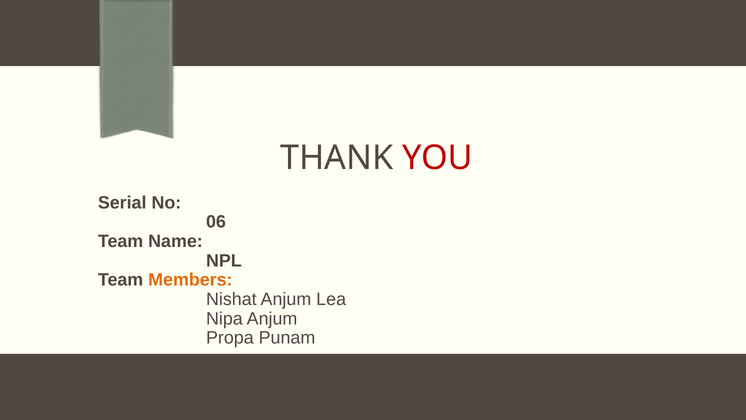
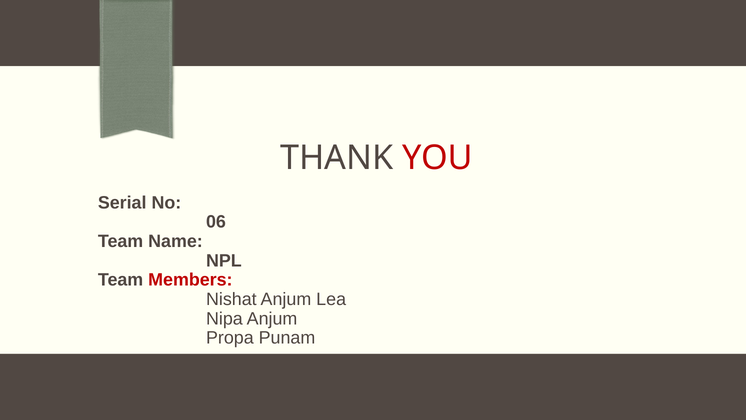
Members colour: orange -> red
